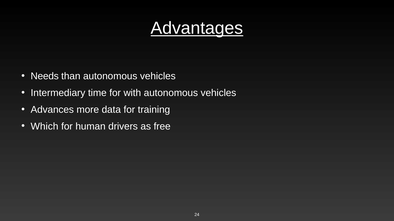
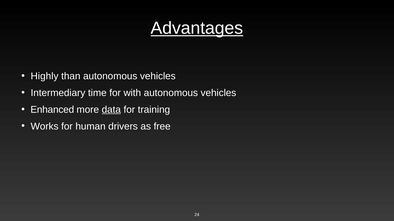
Needs: Needs -> Highly
Advances: Advances -> Enhanced
data underline: none -> present
Which: Which -> Works
